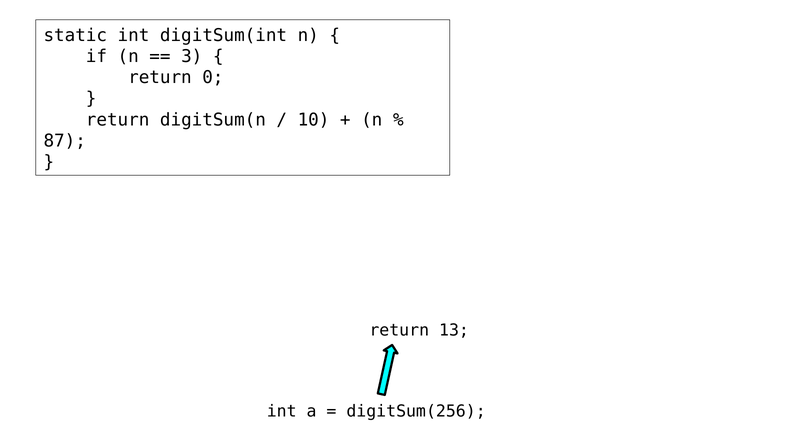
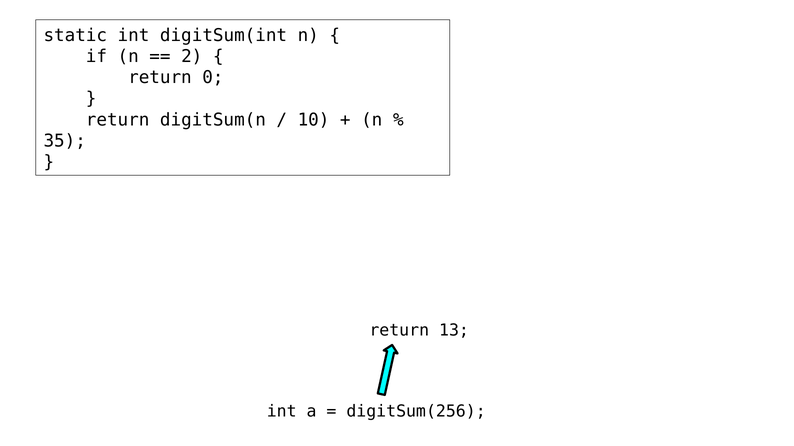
3: 3 -> 2
87: 87 -> 35
